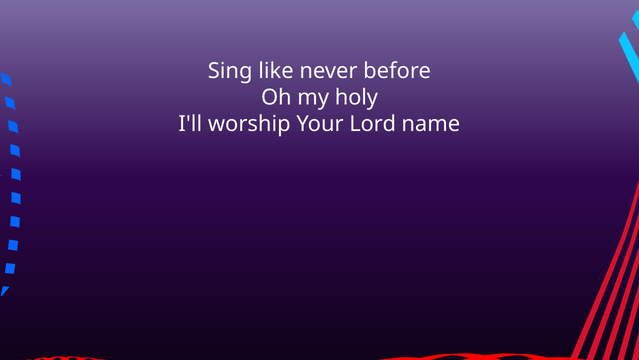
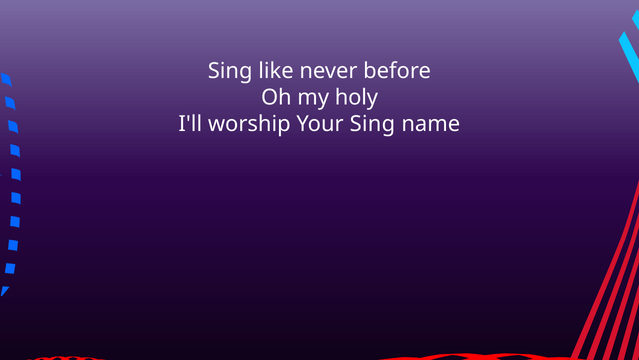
Your Lord: Lord -> Sing
